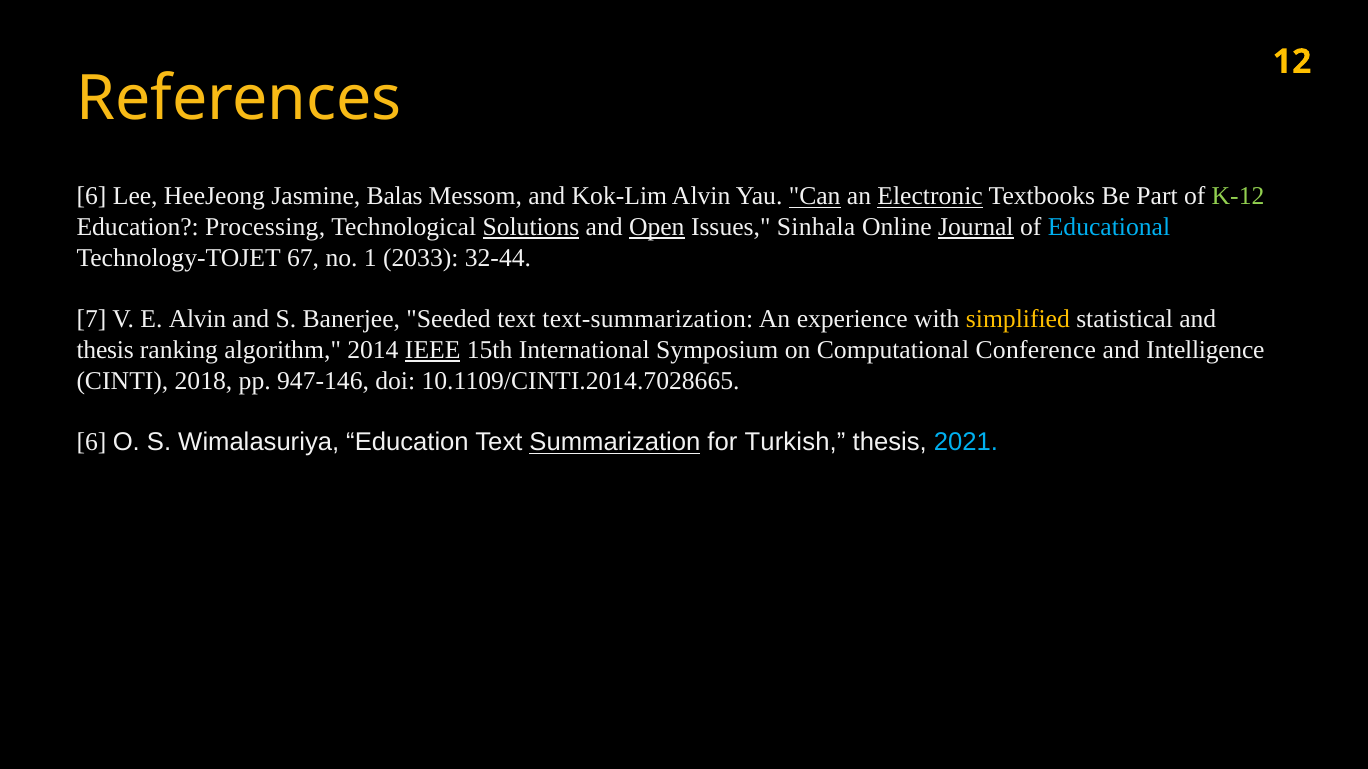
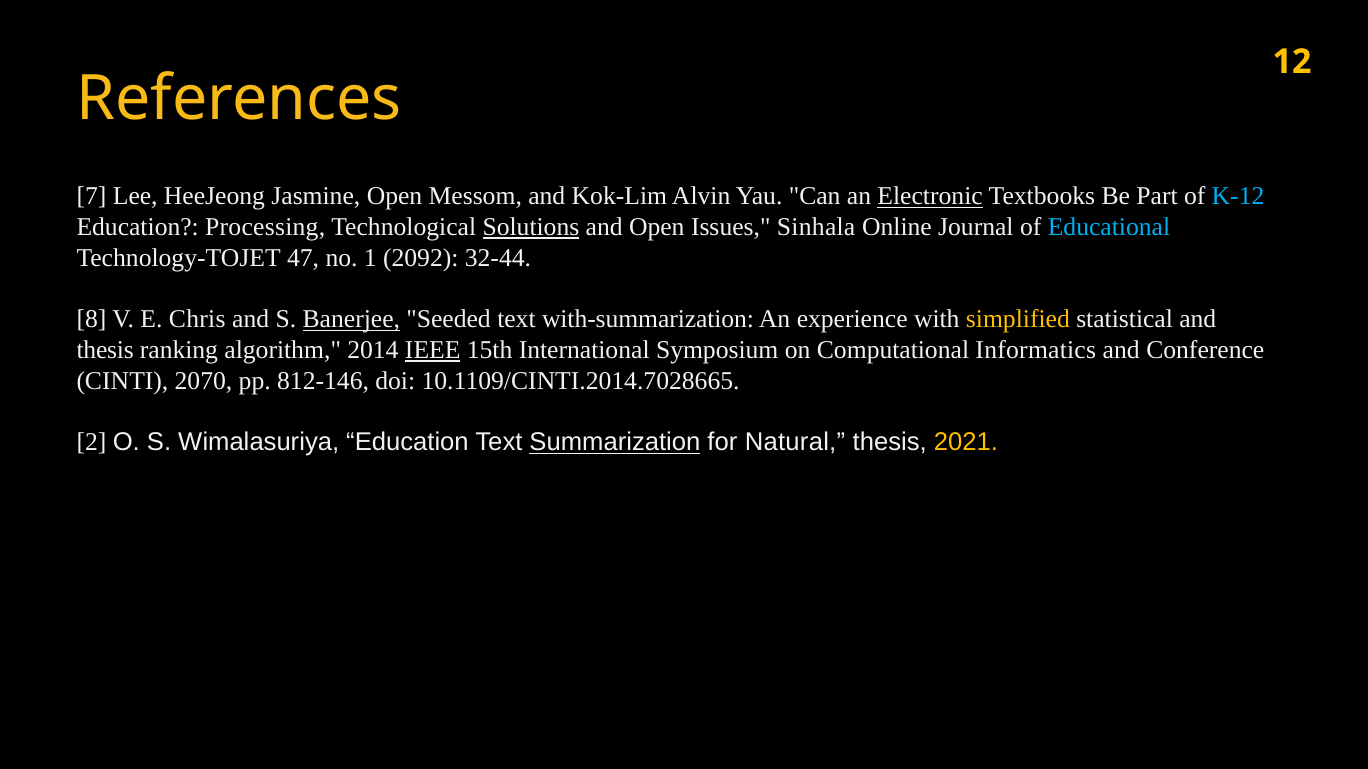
6 at (92, 196): 6 -> 7
Jasmine Balas: Balas -> Open
Can underline: present -> none
K-12 colour: light green -> light blue
Open at (657, 227) underline: present -> none
Journal underline: present -> none
67: 67 -> 47
2033: 2033 -> 2092
7: 7 -> 8
E Alvin: Alvin -> Chris
Banerjee underline: none -> present
text-summarization: text-summarization -> with-summarization
Conference: Conference -> Informatics
Intelligence: Intelligence -> Conference
2018: 2018 -> 2070
947-146: 947-146 -> 812-146
6 at (92, 443): 6 -> 2
Turkish: Turkish -> Natural
2021 colour: light blue -> yellow
